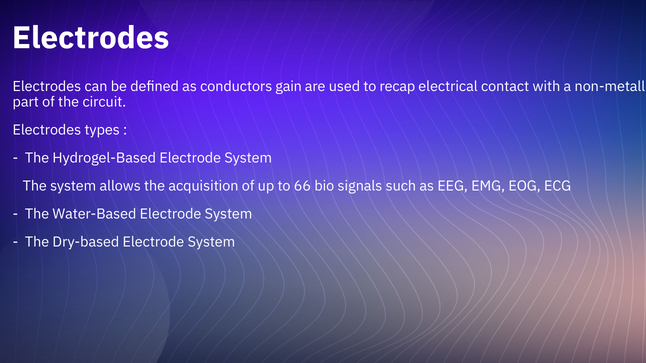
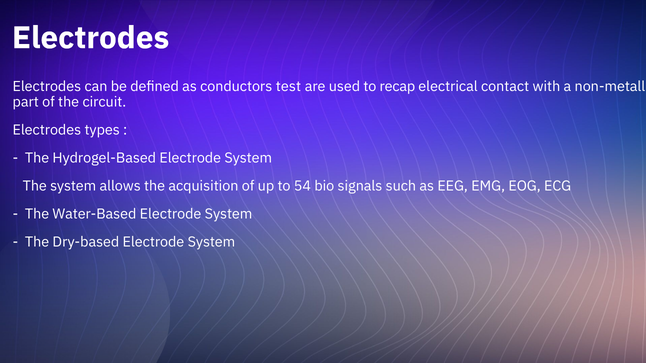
gain: gain -> test
66: 66 -> 54
